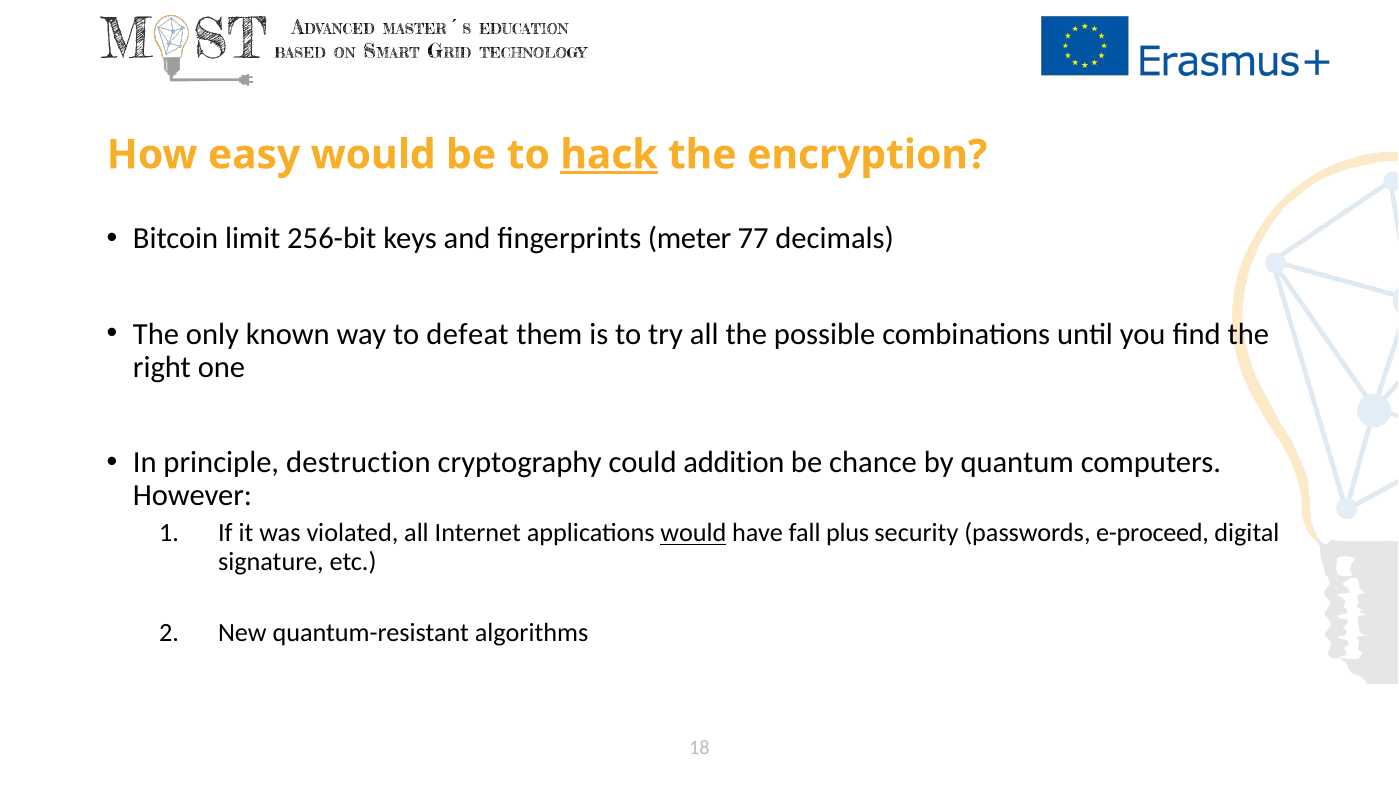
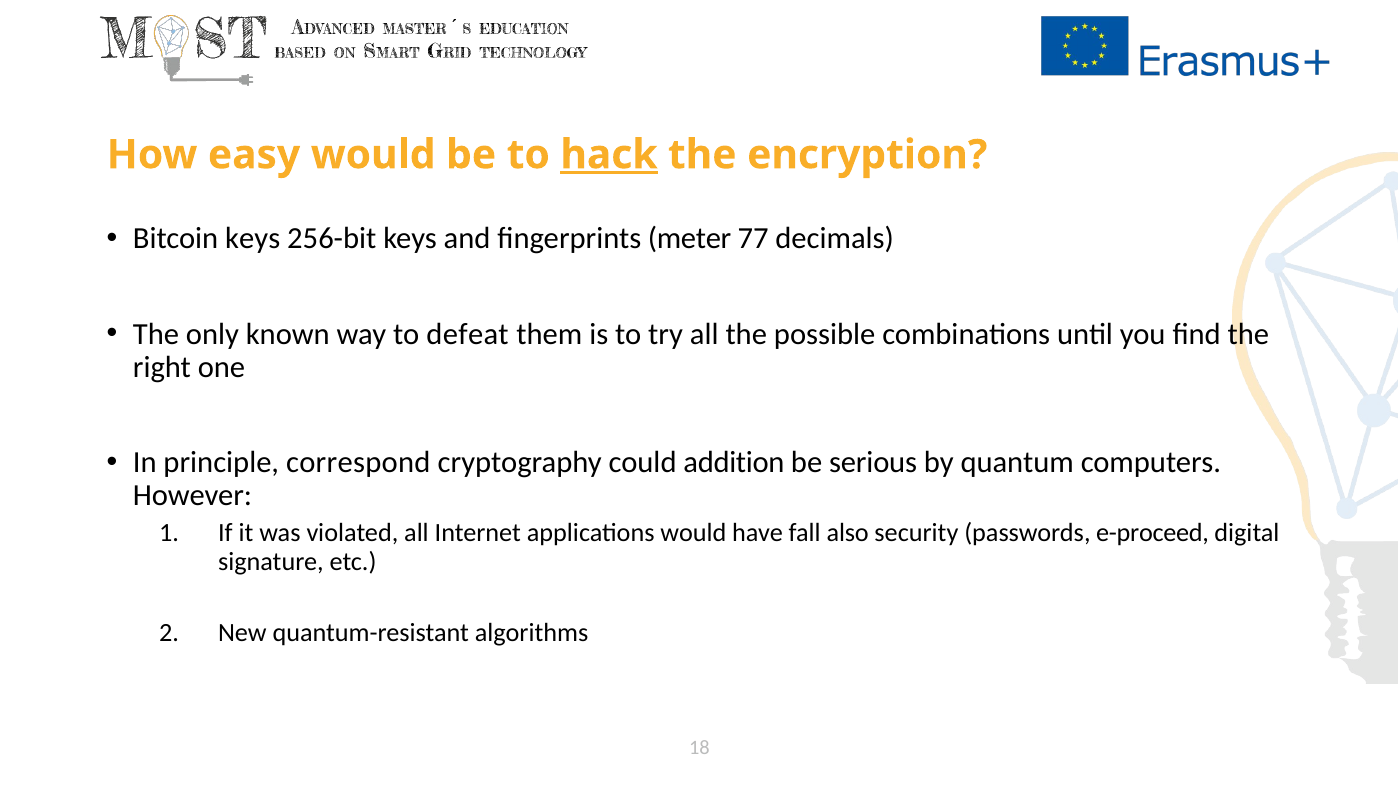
Bitcoin limit: limit -> keys
destruction: destruction -> correspond
chance: chance -> serious
would at (693, 533) underline: present -> none
plus: plus -> also
